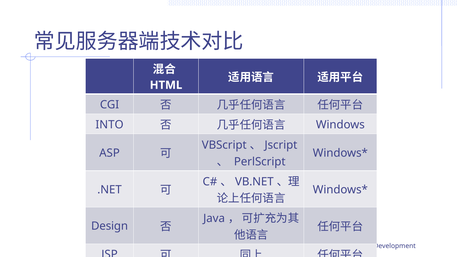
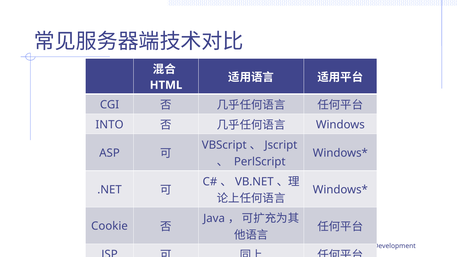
Design: Design -> Cookie
